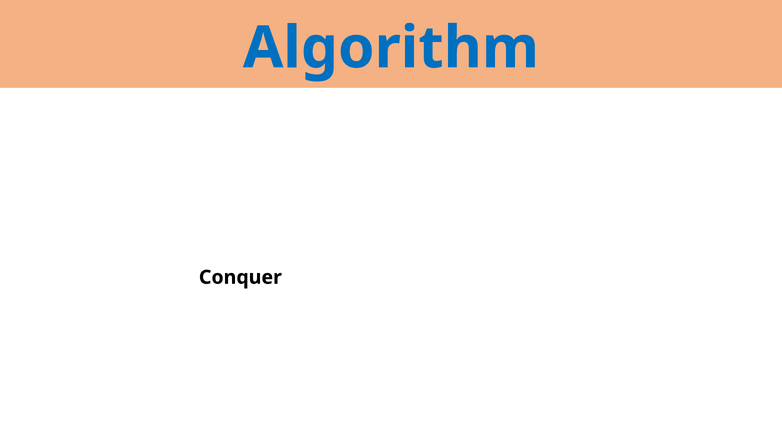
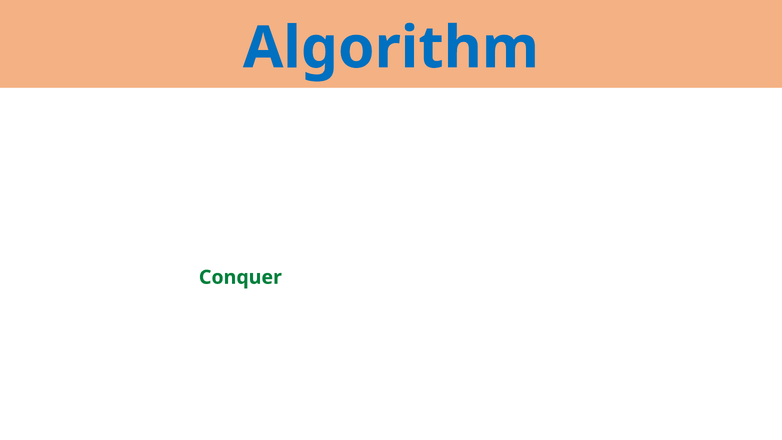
Conquer colour: black -> green
